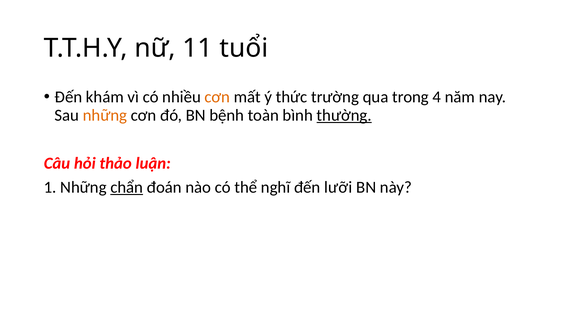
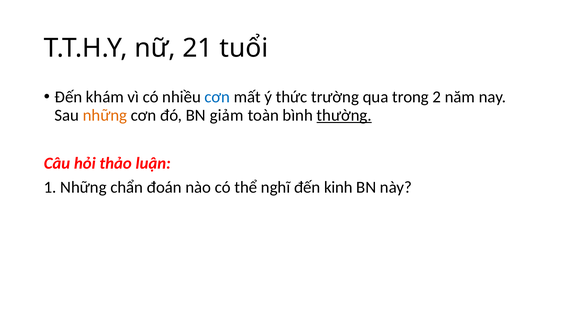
11: 11 -> 21
cơn at (217, 97) colour: orange -> blue
4: 4 -> 2
bệnh: bệnh -> giảm
chẩn underline: present -> none
lưỡi: lưỡi -> kinh
